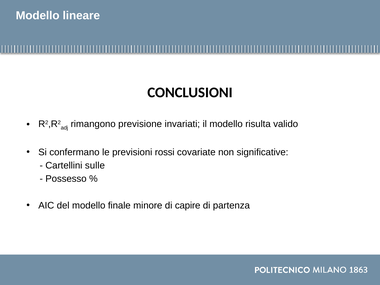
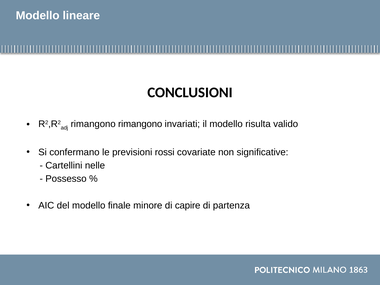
rimangono previsione: previsione -> rimangono
sulle: sulle -> nelle
